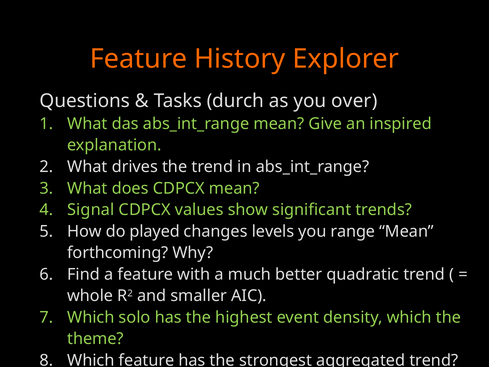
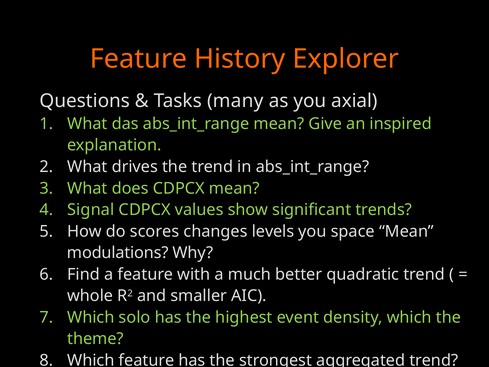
durch: durch -> many
over: over -> axial
played: played -> scores
range: range -> space
forthcoming: forthcoming -> modulations
